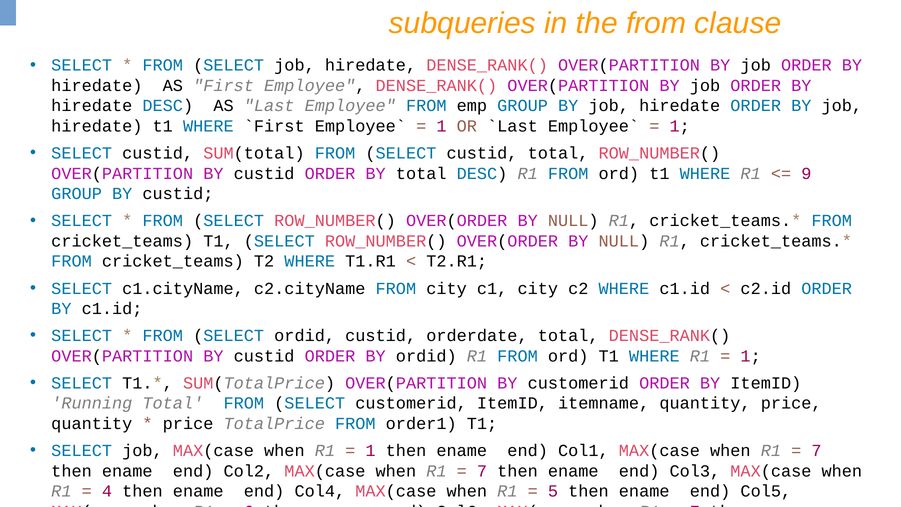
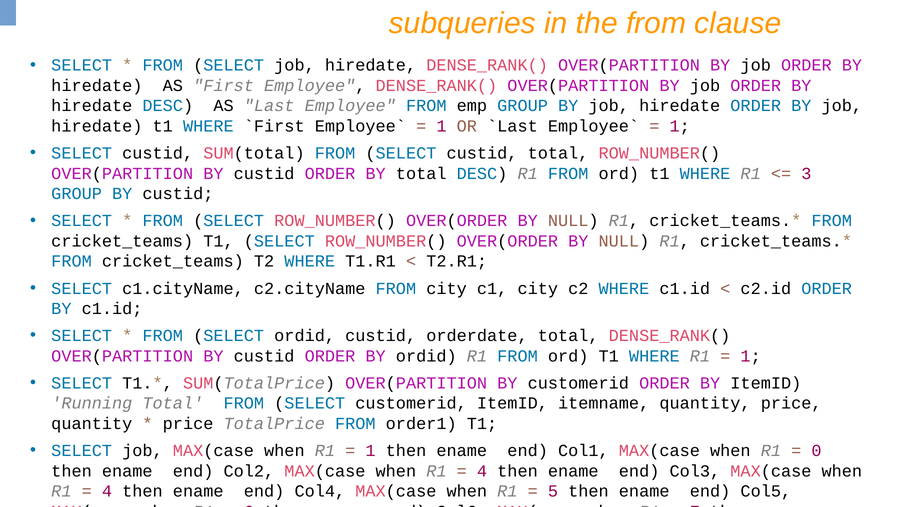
9: 9 -> 3
7 at (817, 450): 7 -> 0
7 at (482, 471): 7 -> 4
